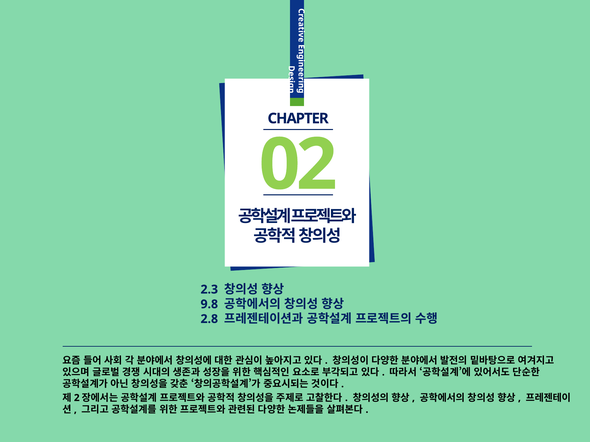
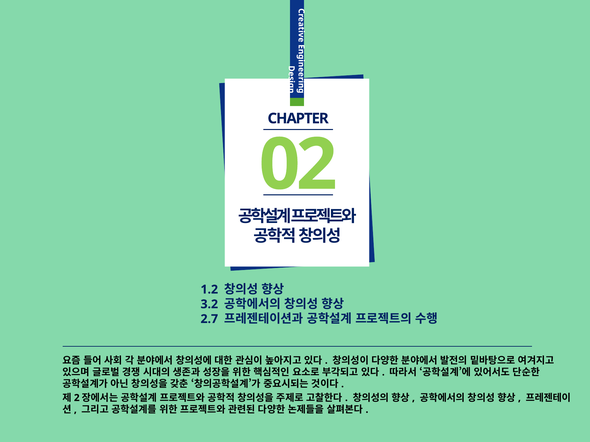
2.3: 2.3 -> 1.2
9.8: 9.8 -> 3.2
2.8: 2.8 -> 2.7
